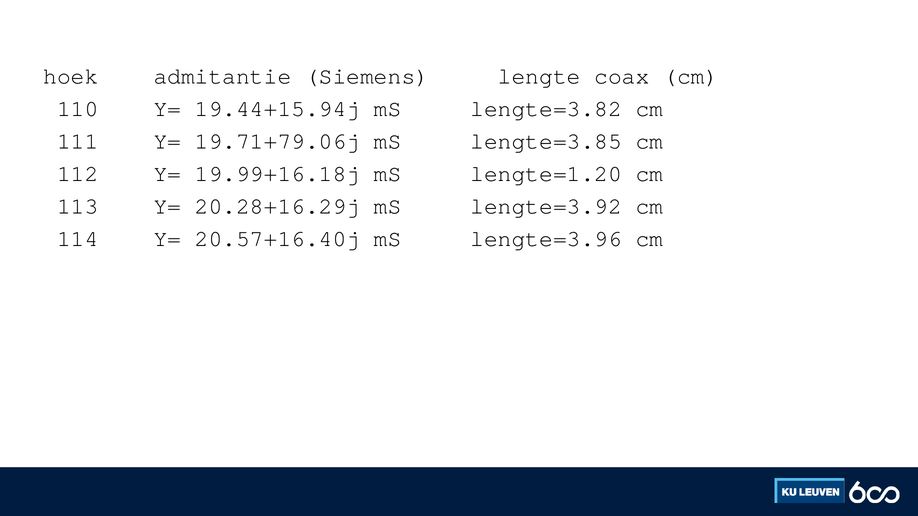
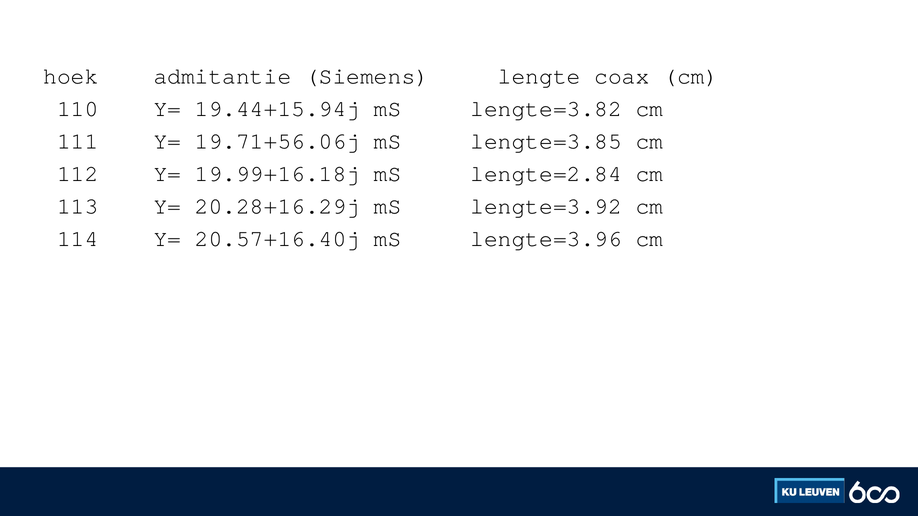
19.71+79.06j: 19.71+79.06j -> 19.71+56.06j
lengte=1.20: lengte=1.20 -> lengte=2.84
